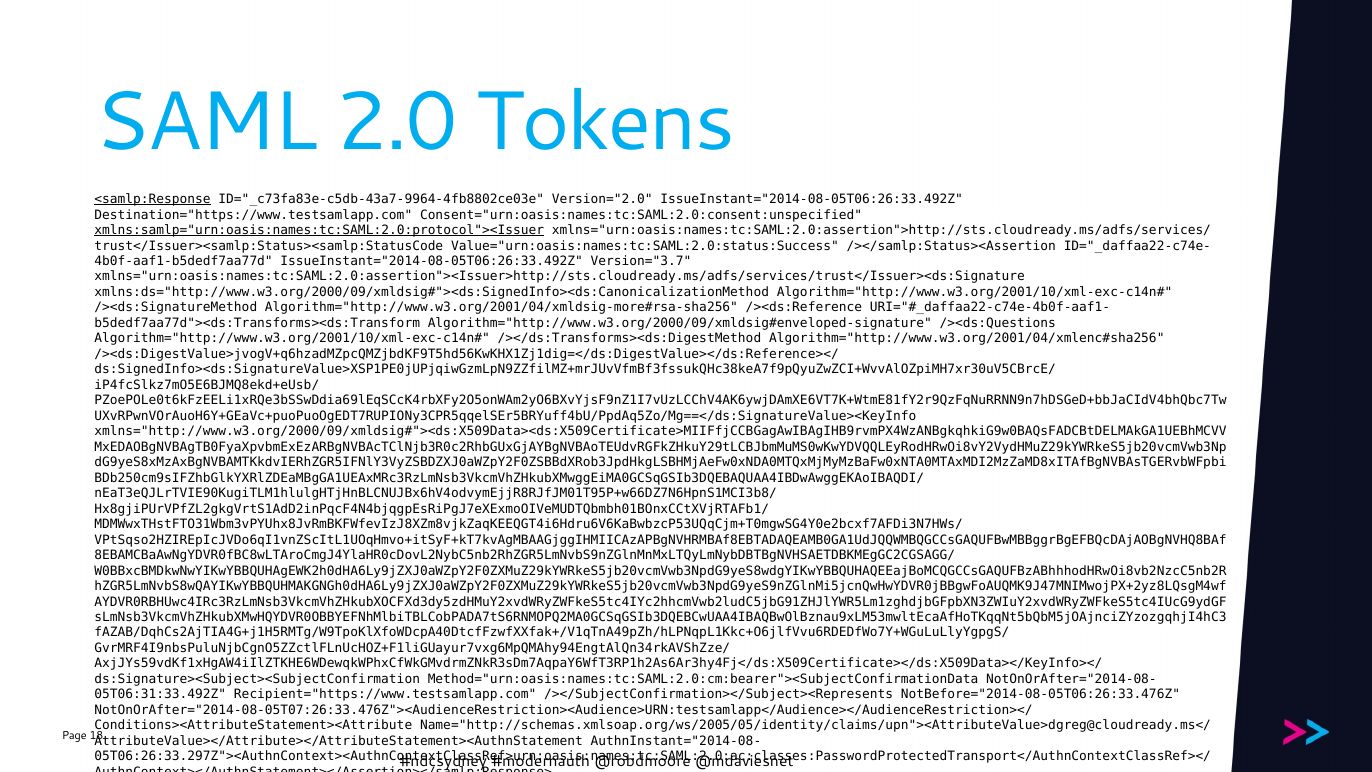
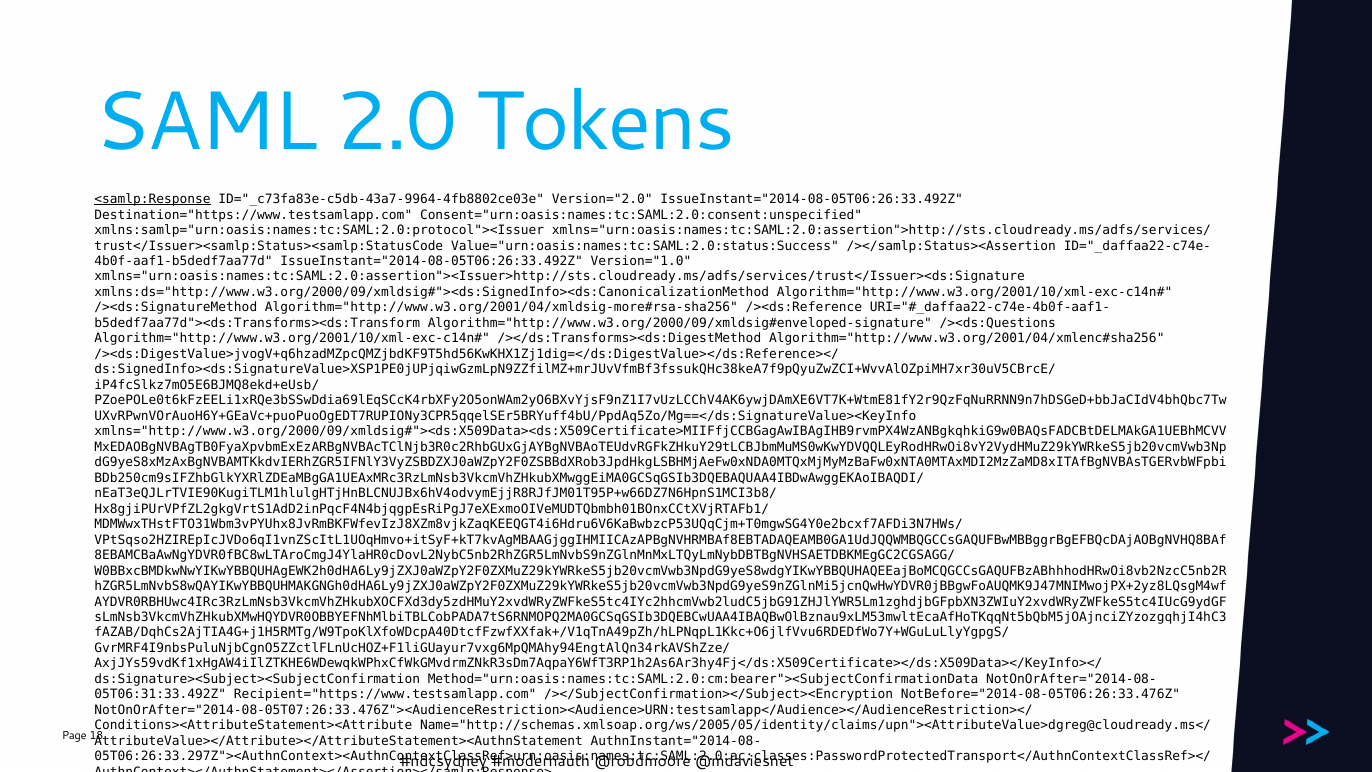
xmlns:samlp="urn:oasis:names:tc:SAML:2.0:protocol"><Issuer underline: present -> none
Version="3.7: Version="3.7 -> Version="1.0
/></SubjectConfirmation></Subject><Represents: /></SubjectConfirmation></Subject><Represents -> /></SubjectConfirmation></Subject><Encryption
